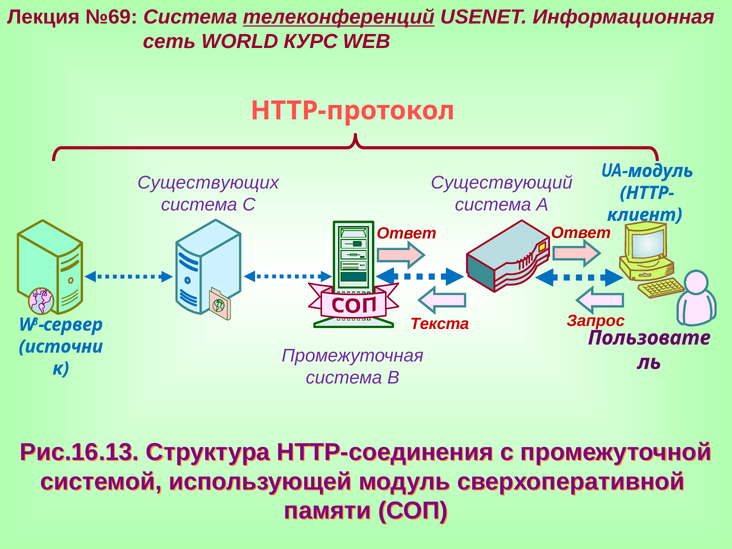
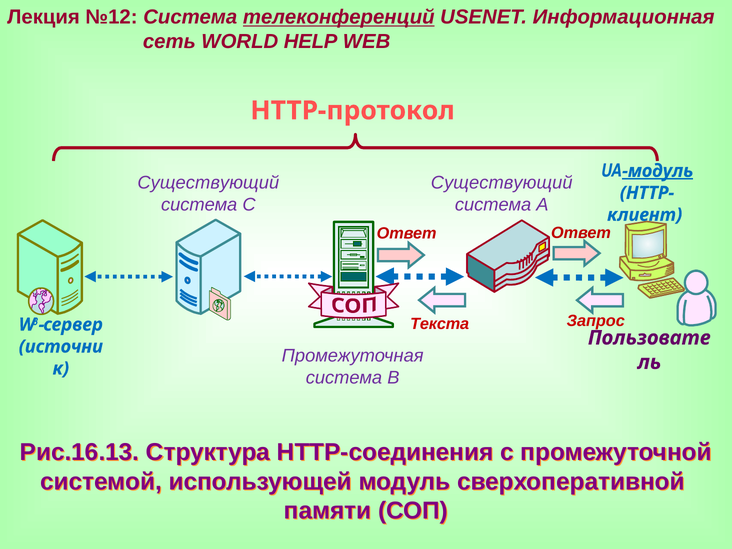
№69: №69 -> №12
КУРС: КУРС -> HELP
модуль at (658, 171) underline: none -> present
Существующих at (208, 183): Существующих -> Существующий
